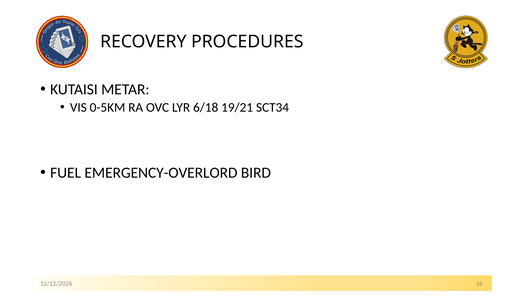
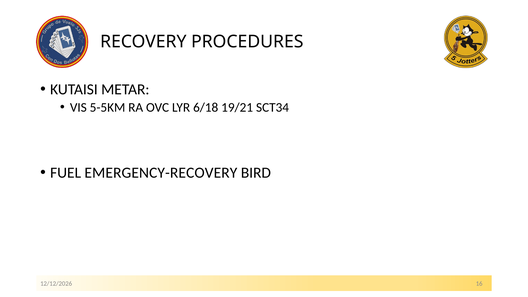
0-5KM: 0-5KM -> 5-5KM
EMERGENCY-OVERLORD: EMERGENCY-OVERLORD -> EMERGENCY-RECOVERY
